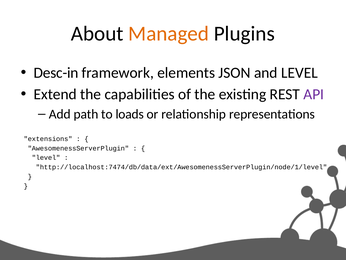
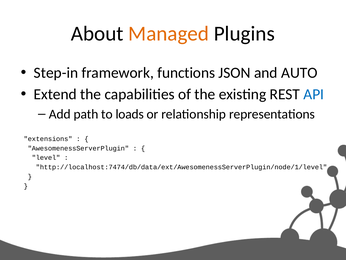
Desc-in: Desc-in -> Step-in
elements: elements -> functions
and LEVEL: LEVEL -> AUTO
API colour: purple -> blue
